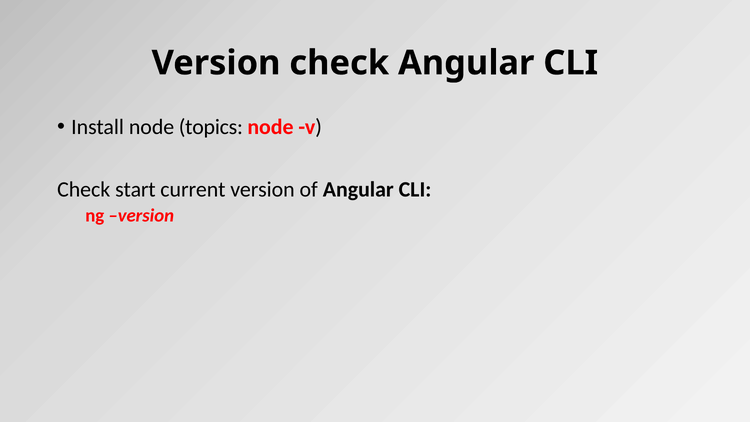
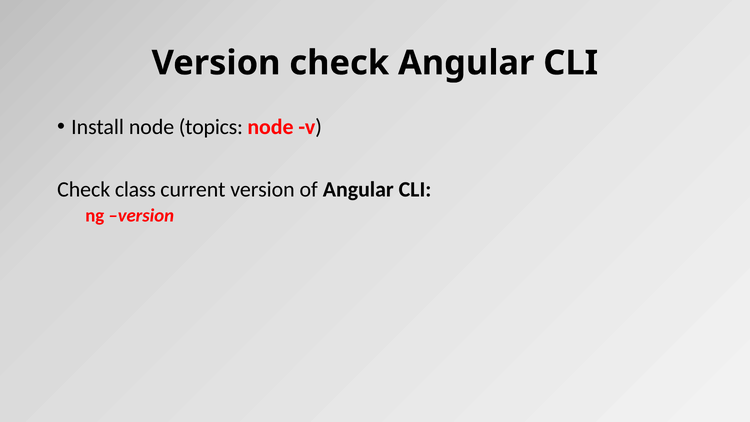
start: start -> class
